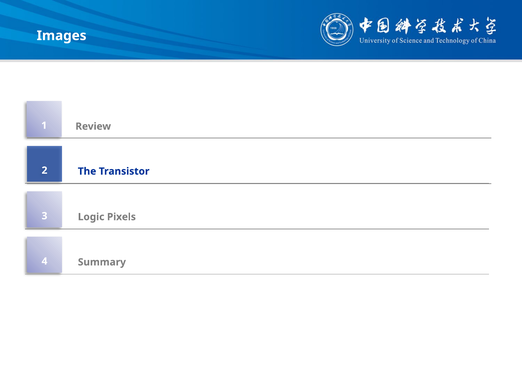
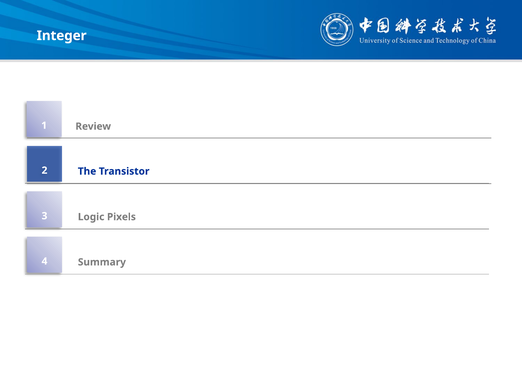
Images: Images -> Integer
